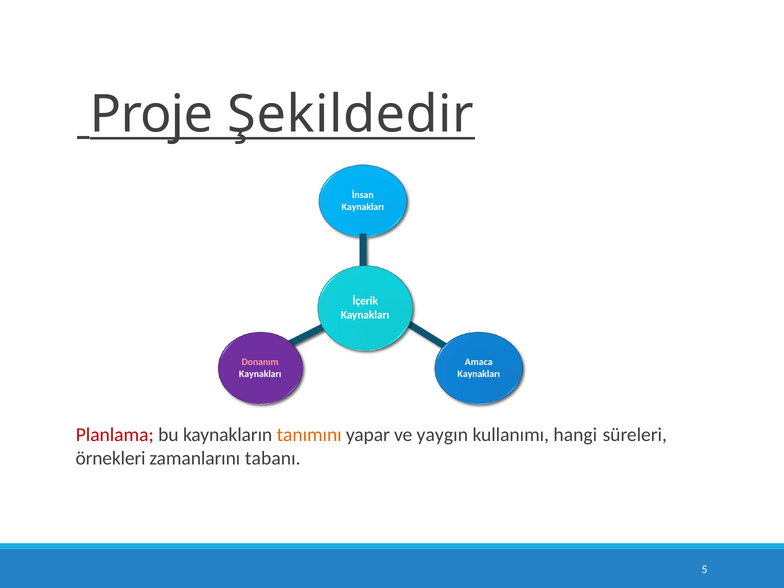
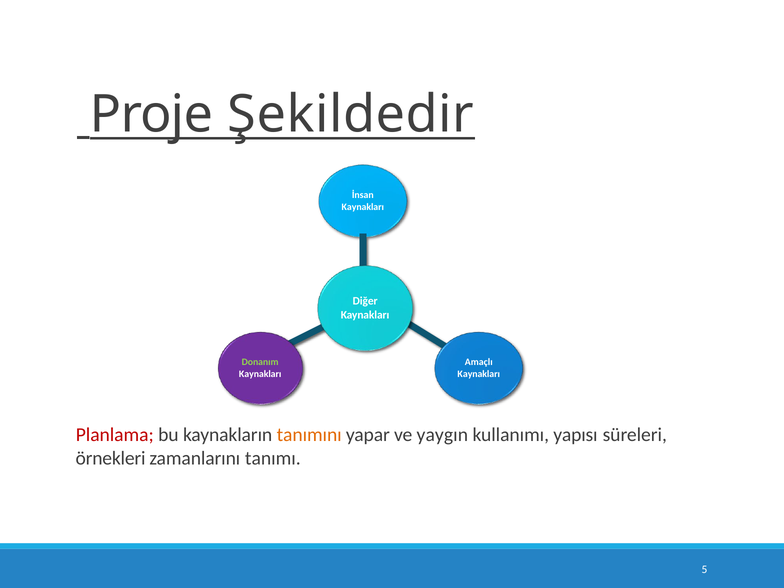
İçerik: İçerik -> Diğer
Donanım colour: pink -> light green
Amaca: Amaca -> Amaçlı
hangi: hangi -> yapısı
tabanı: tabanı -> tanımı
